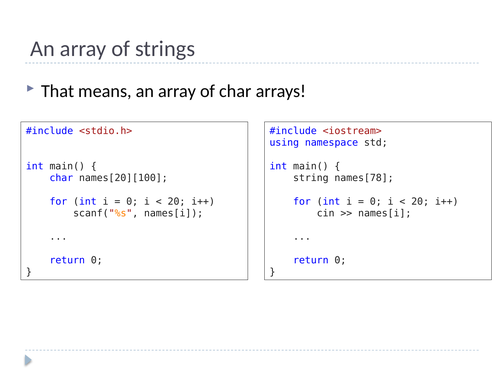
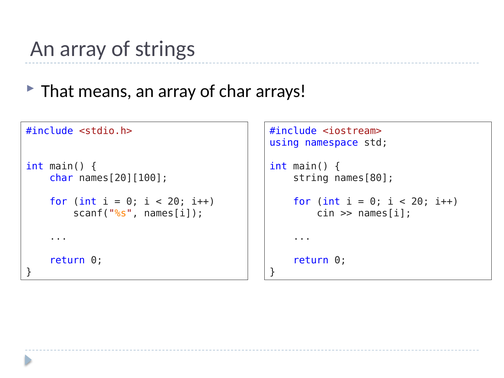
names[78: names[78 -> names[80
